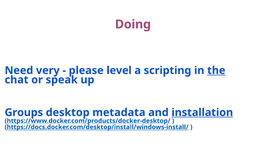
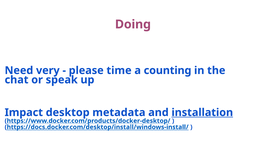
level: level -> time
scripting: scripting -> counting
the underline: present -> none
Groups: Groups -> Impact
